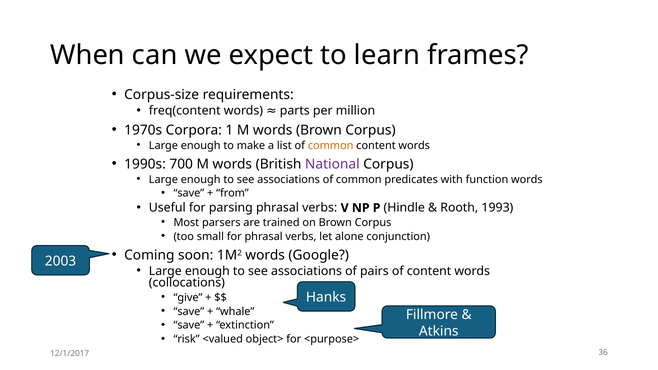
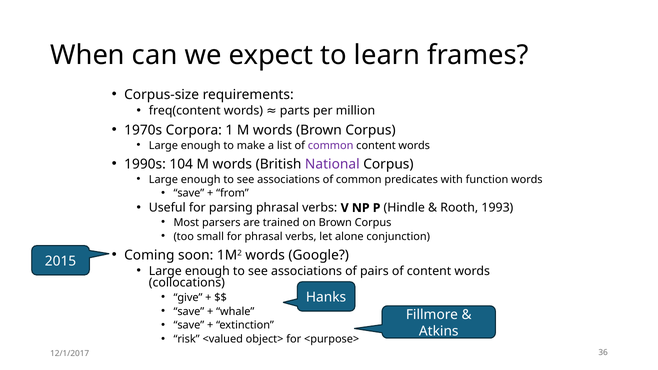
common at (331, 146) colour: orange -> purple
700: 700 -> 104
2003: 2003 -> 2015
